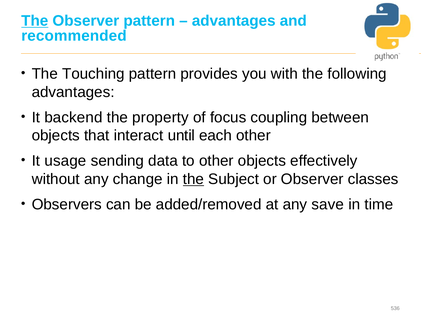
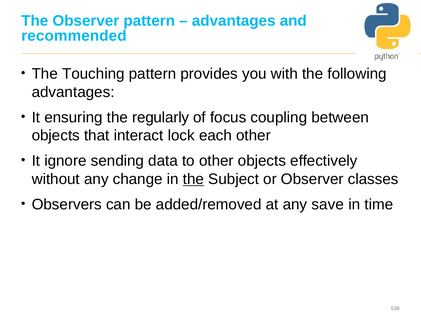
The at (35, 21) underline: present -> none
backend: backend -> ensuring
property: property -> regularly
until: until -> lock
usage: usage -> ignore
